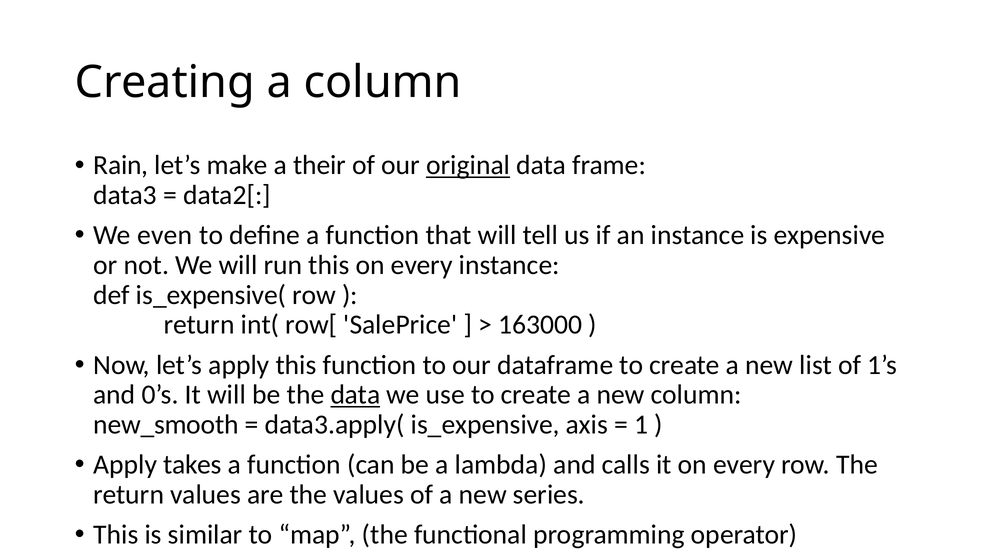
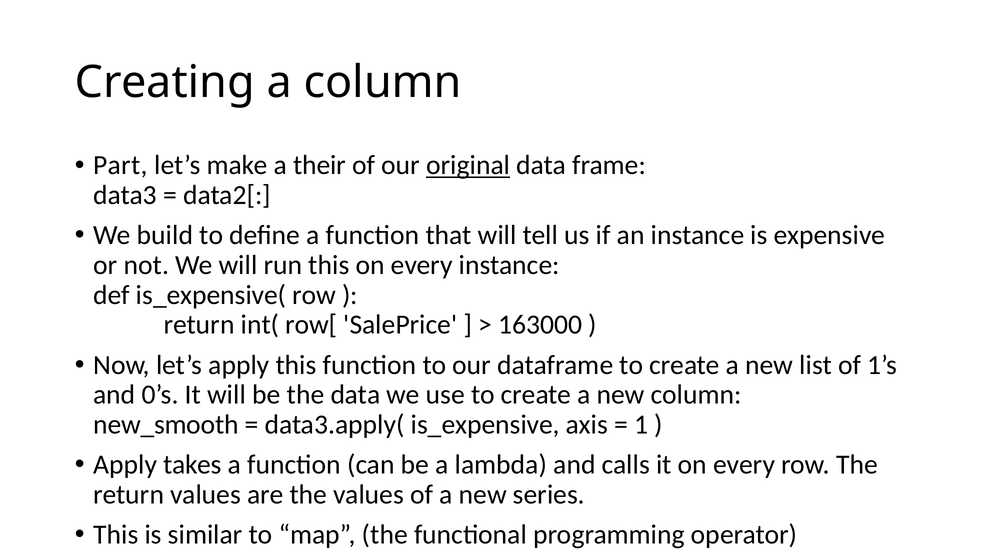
Rain: Rain -> Part
even: even -> build
data at (355, 395) underline: present -> none
